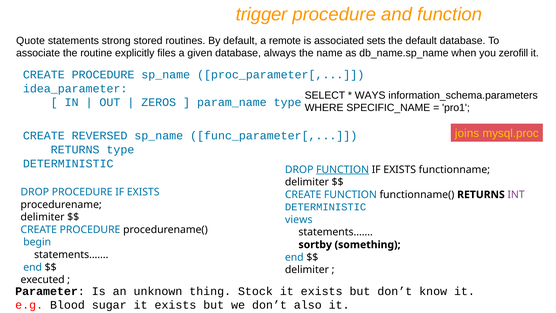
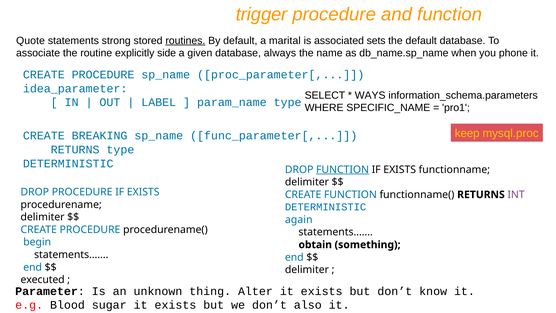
routines underline: none -> present
remote: remote -> marital
files: files -> side
zerofill: zerofill -> phone
ZEROS: ZEROS -> LABEL
joins: joins -> keep
REVERSED: REVERSED -> BREAKING
views: views -> again
sortby: sortby -> obtain
Stock: Stock -> Alter
